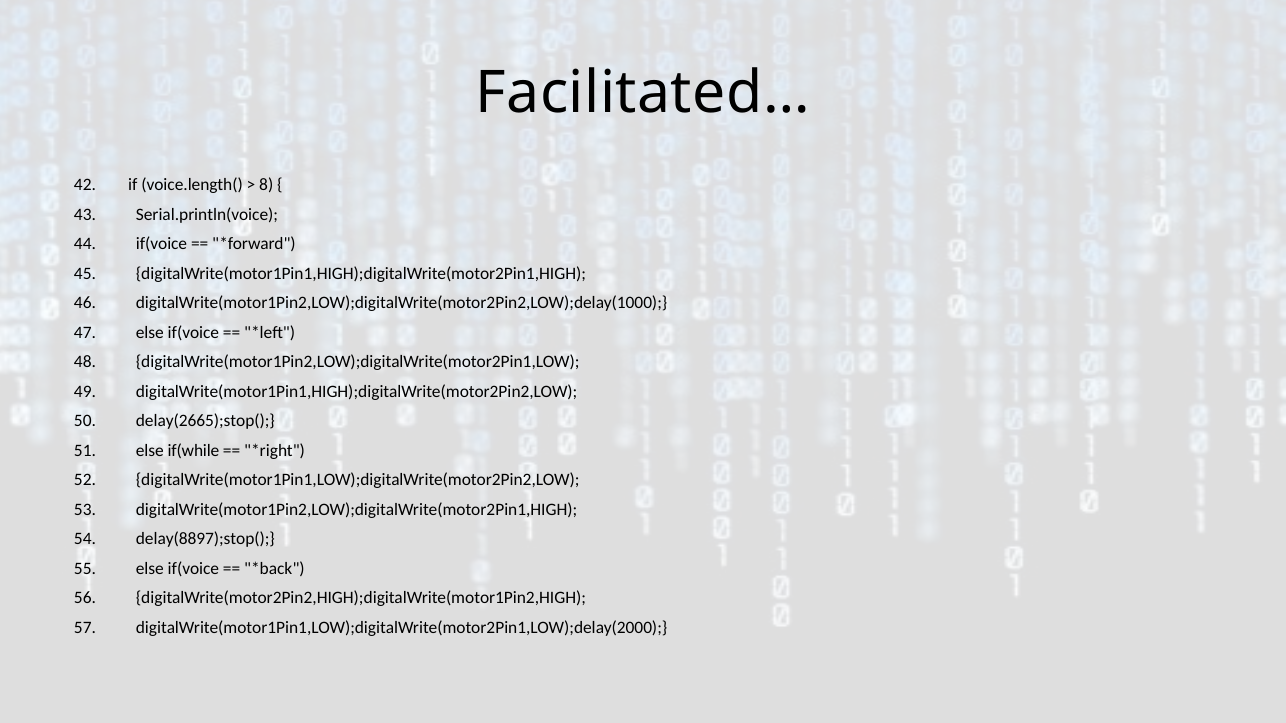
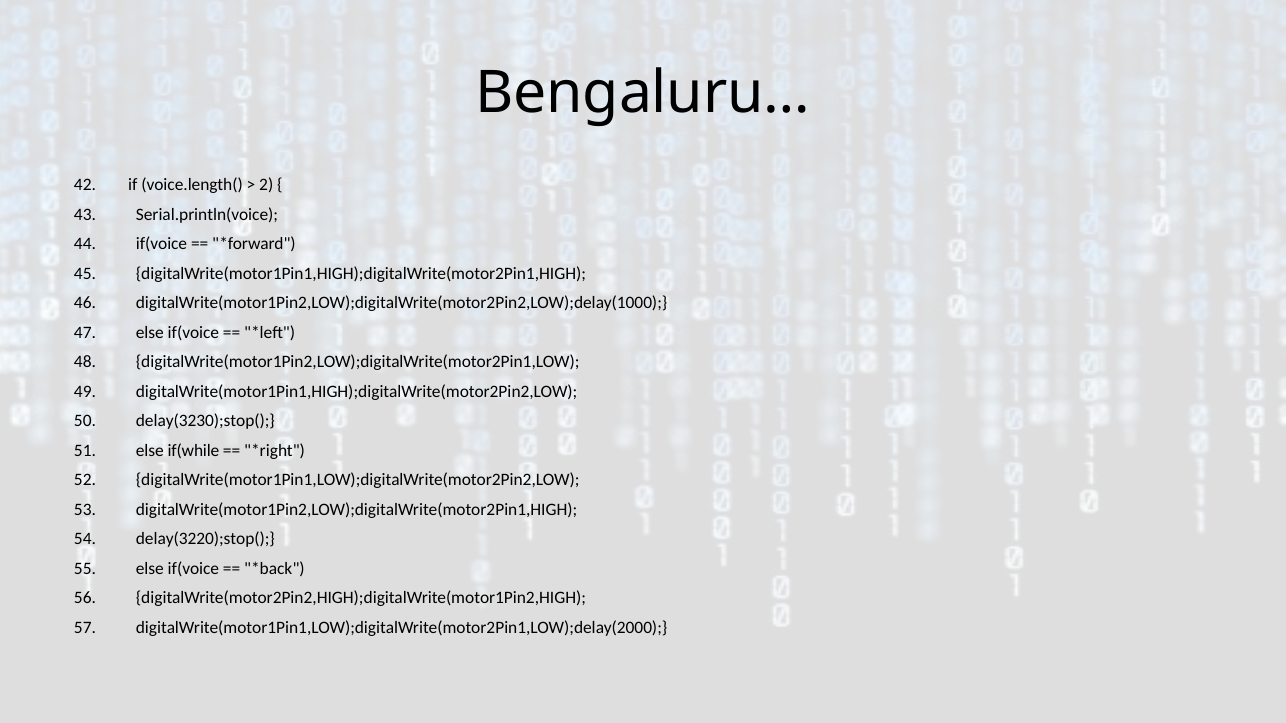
Facilitated…: Facilitated… -> Bengaluru…
8: 8 -> 2
delay(2665);stop(: delay(2665);stop( -> delay(3230);stop(
delay(8897);stop(: delay(8897);stop( -> delay(3220);stop(
